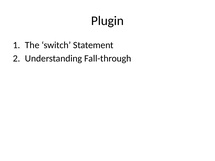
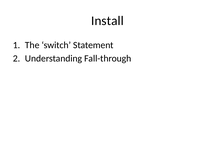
Plugin: Plugin -> Install
